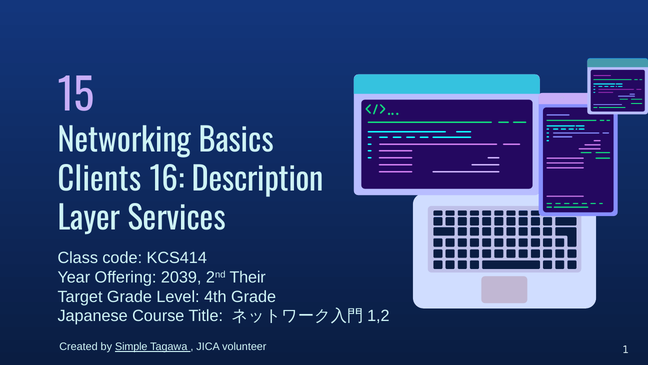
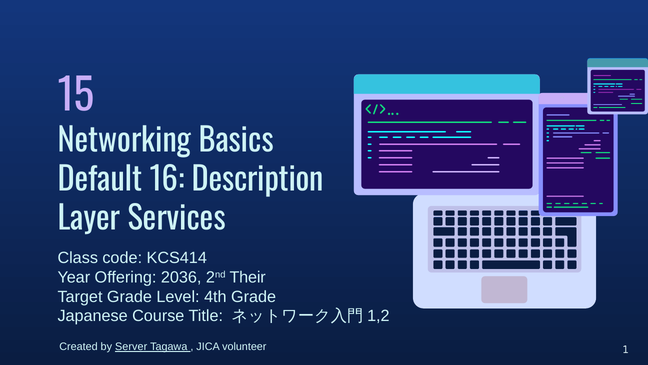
Clients: Clients -> Default
2039: 2039 -> 2036
Simple: Simple -> Server
